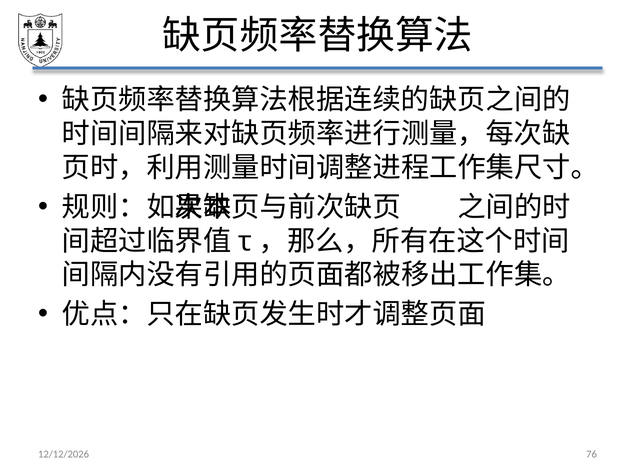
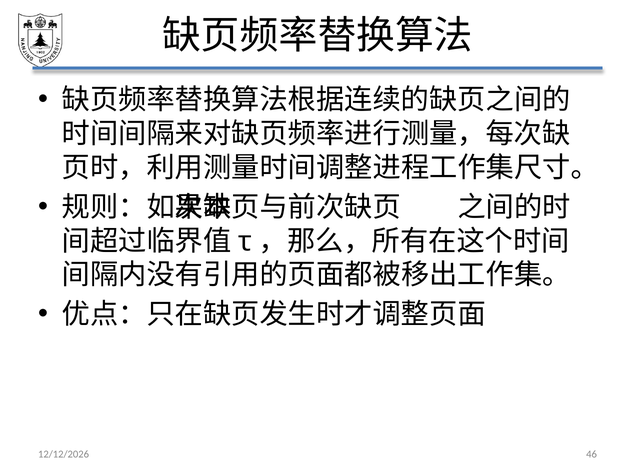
76: 76 -> 46
